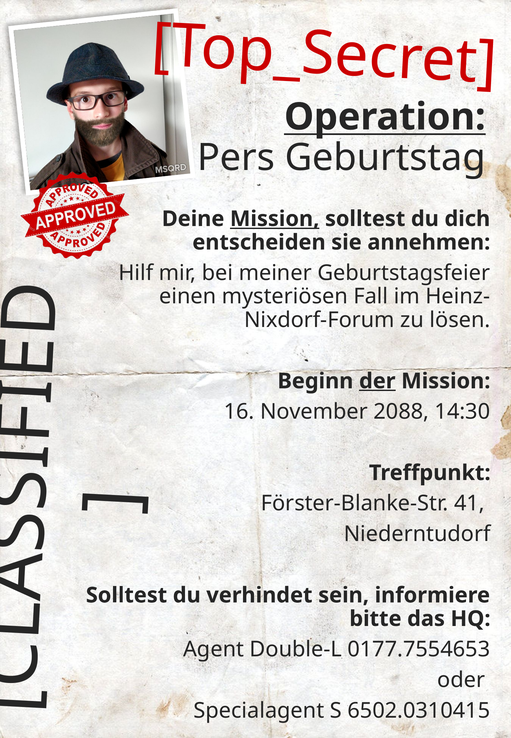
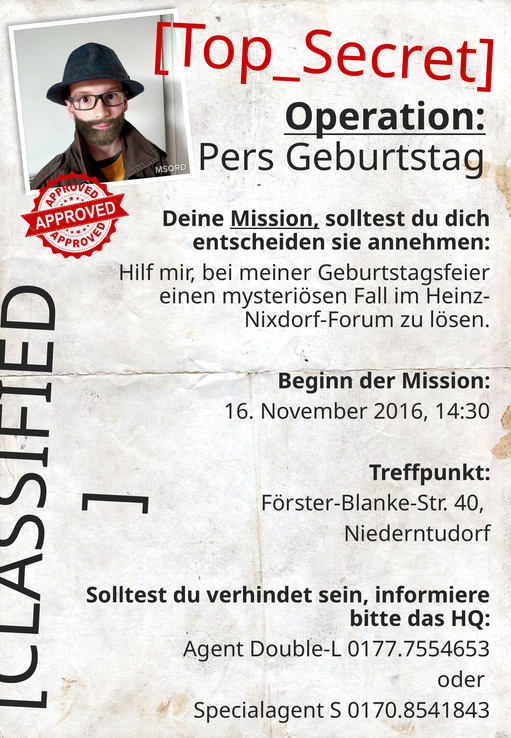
der underline: present -> none
2088: 2088 -> 2016
41: 41 -> 40
6502.0310415: 6502.0310415 -> 0170.8541843
